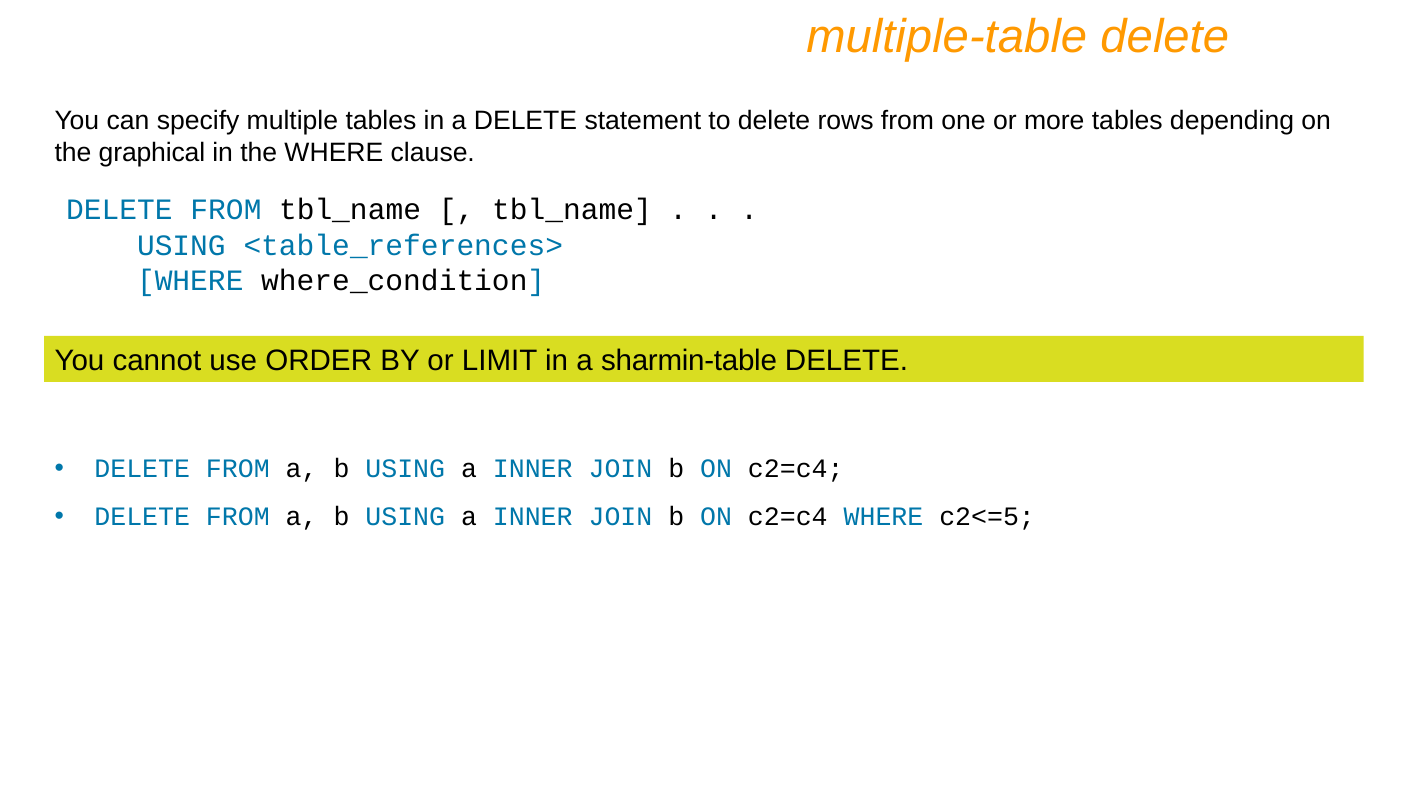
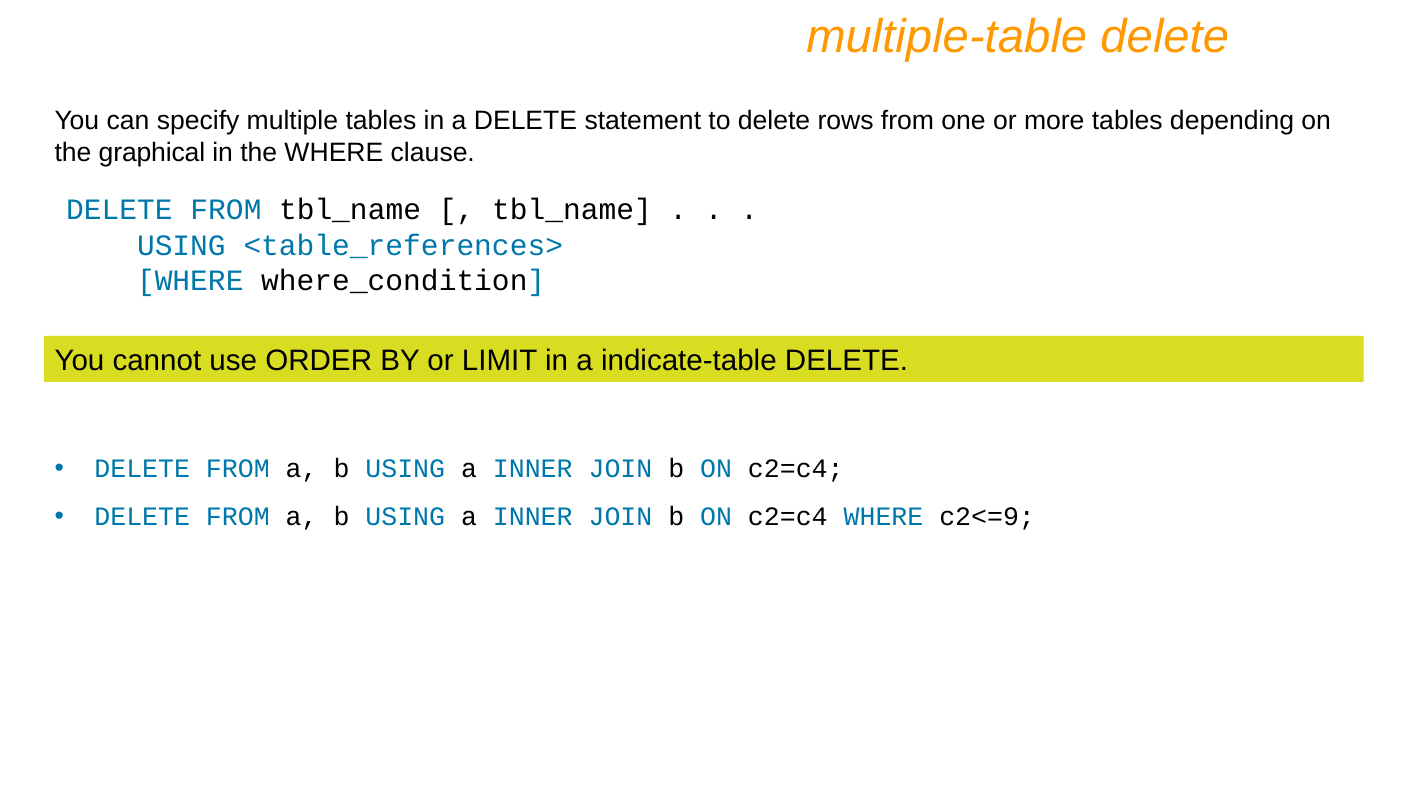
sharmin-table: sharmin-table -> indicate-table
c2<=5: c2<=5 -> c2<=9
